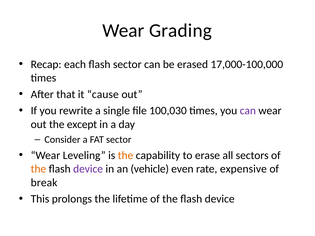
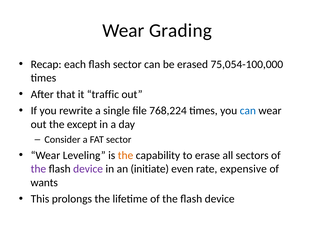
17,000-100,000: 17,000-100,000 -> 75,054-100,000
cause: cause -> traffic
100,030: 100,030 -> 768,224
can at (248, 111) colour: purple -> blue
the at (38, 169) colour: orange -> purple
vehicle: vehicle -> initiate
break: break -> wants
